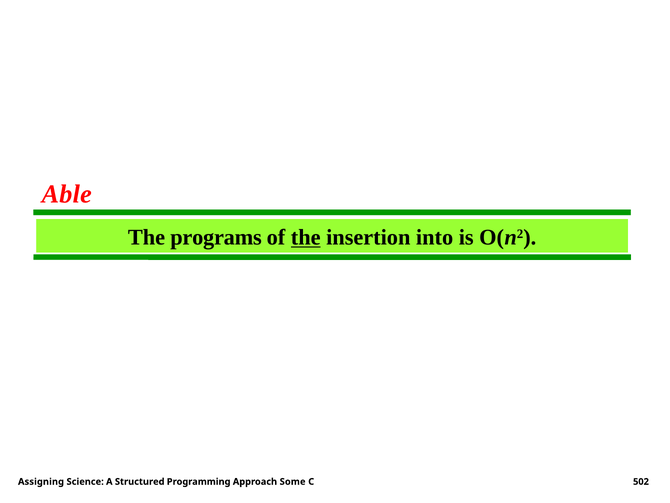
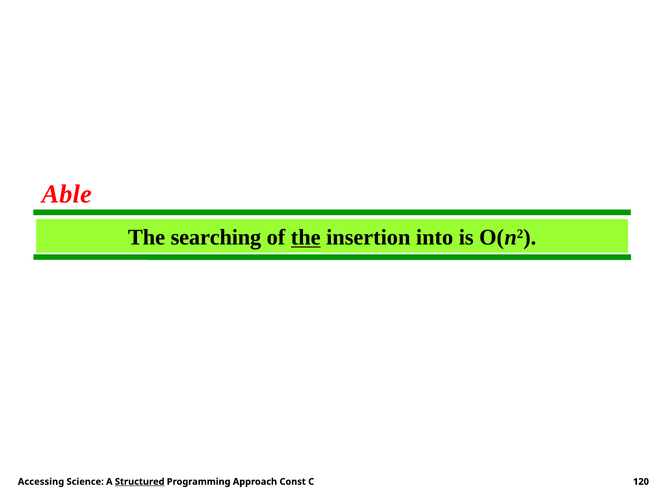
programs: programs -> searching
Assigning: Assigning -> Accessing
Structured underline: none -> present
Some: Some -> Const
502: 502 -> 120
